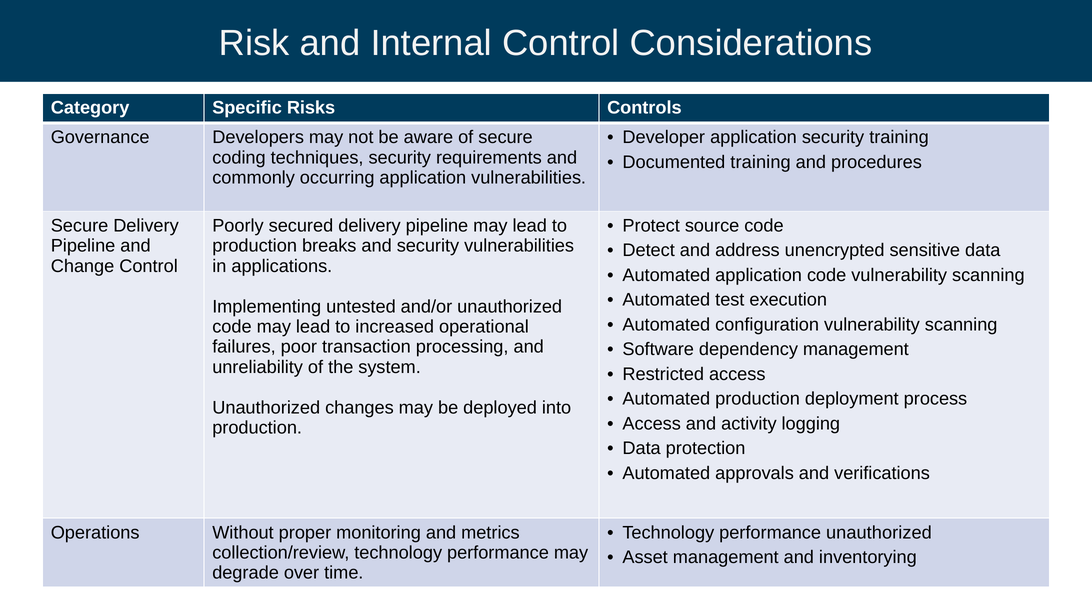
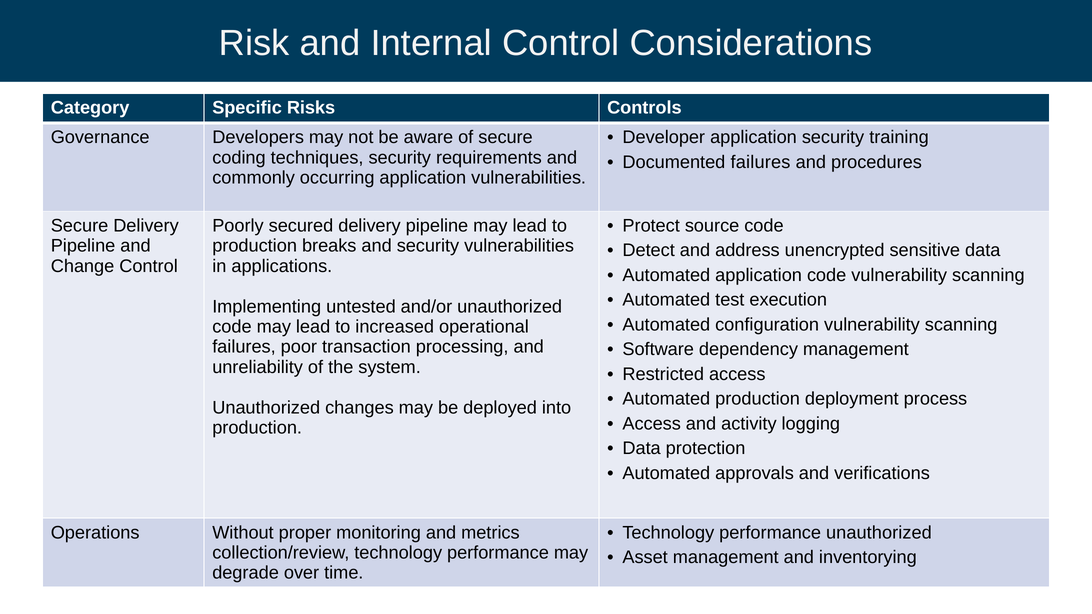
Documented training: training -> failures
